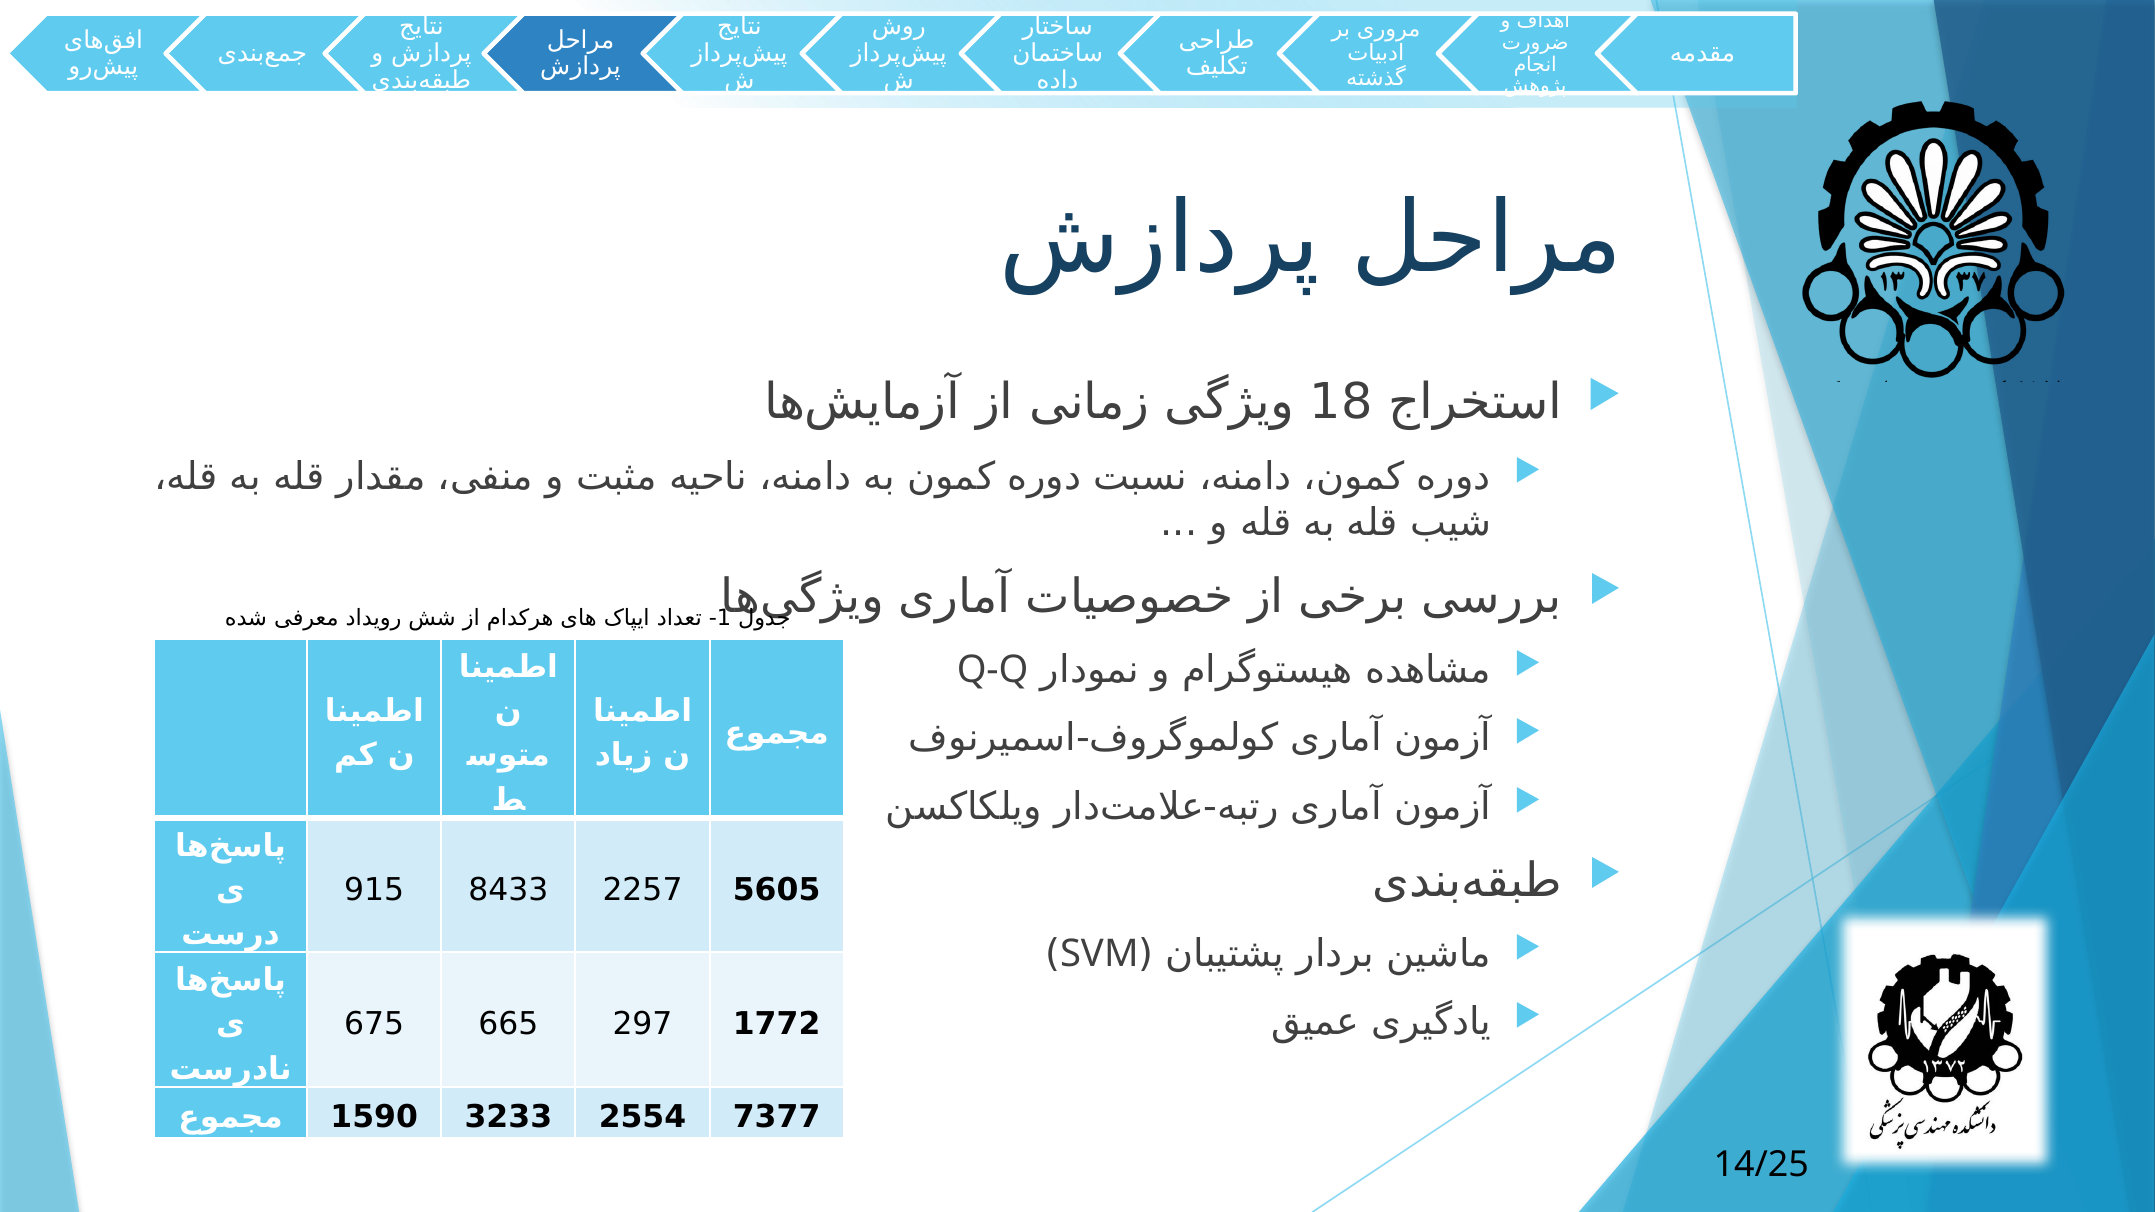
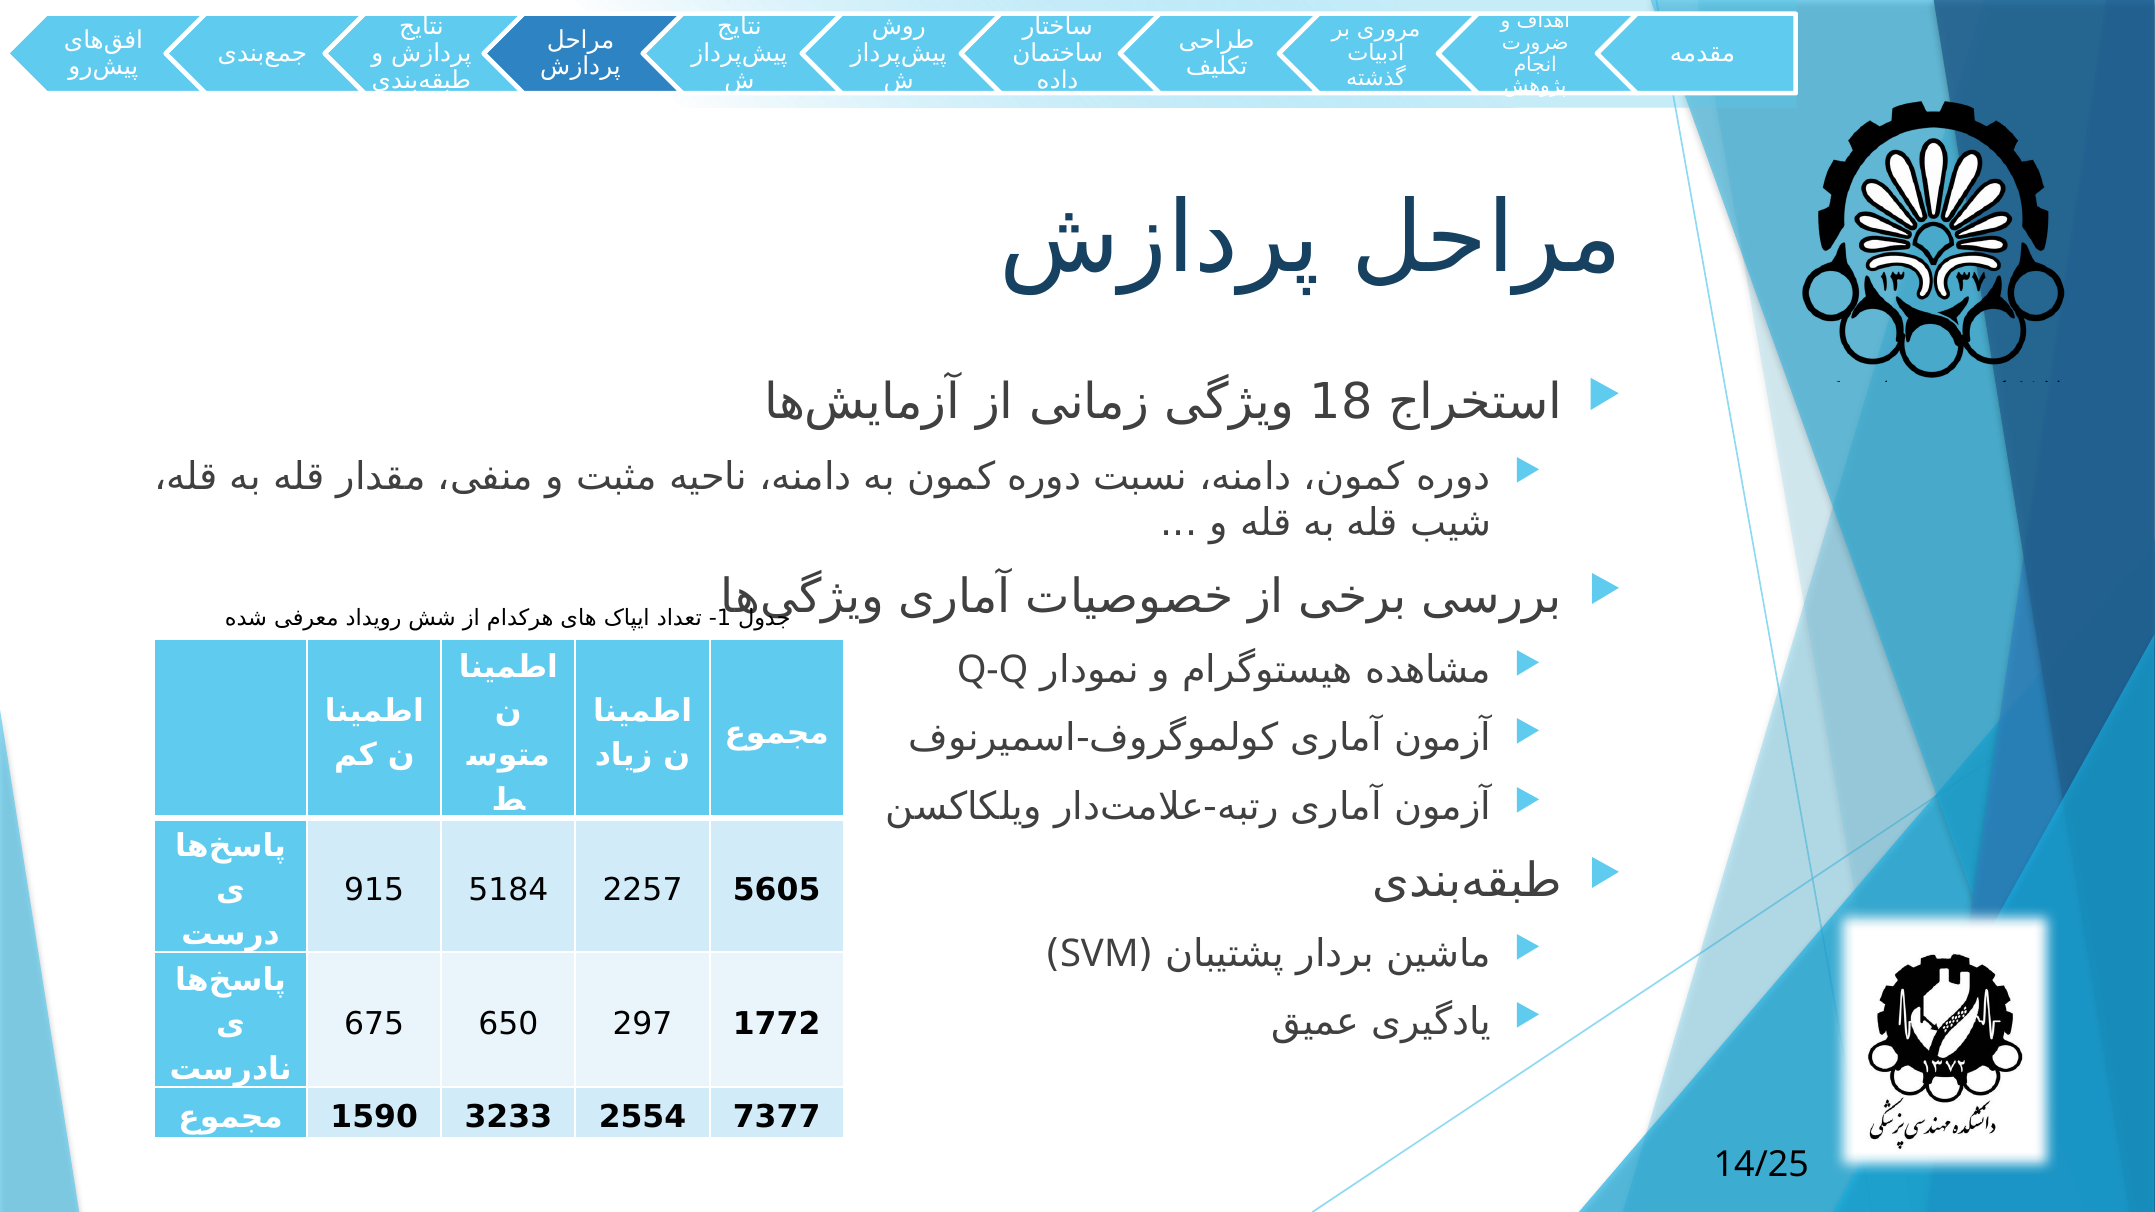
8433: 8433 -> 5184
665: 665 -> 650
